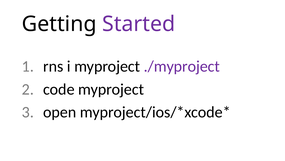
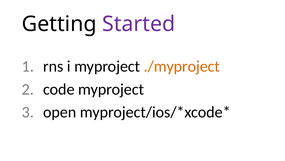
./myproject colour: purple -> orange
